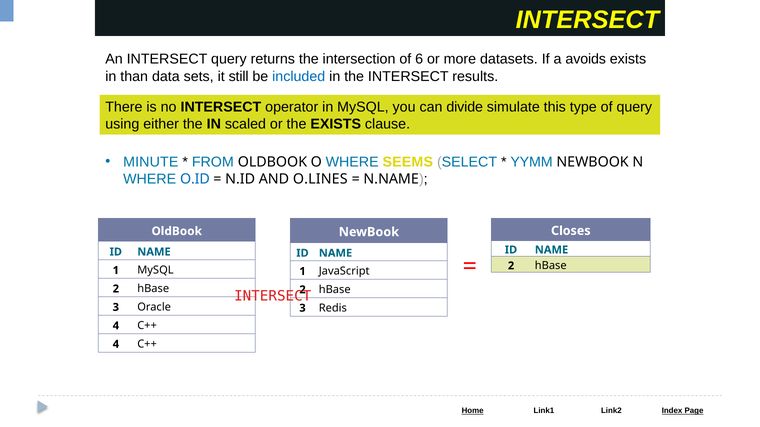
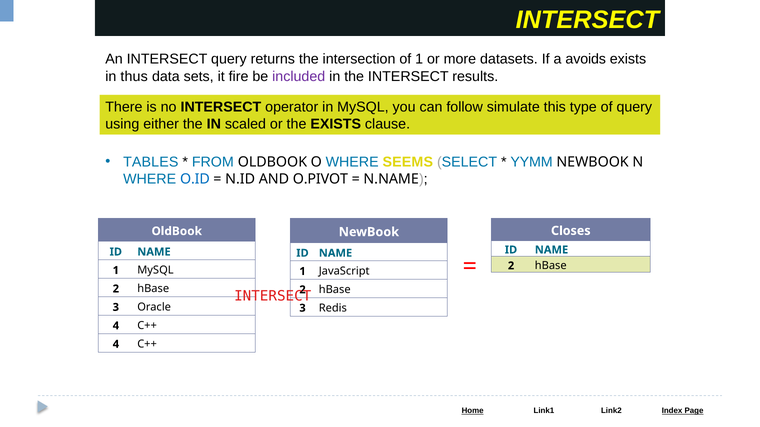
of 6: 6 -> 1
than: than -> thus
still: still -> fire
included colour: blue -> purple
divide: divide -> follow
MINUTE: MINUTE -> TABLES
O.LINES: O.LINES -> O.PIVOT
